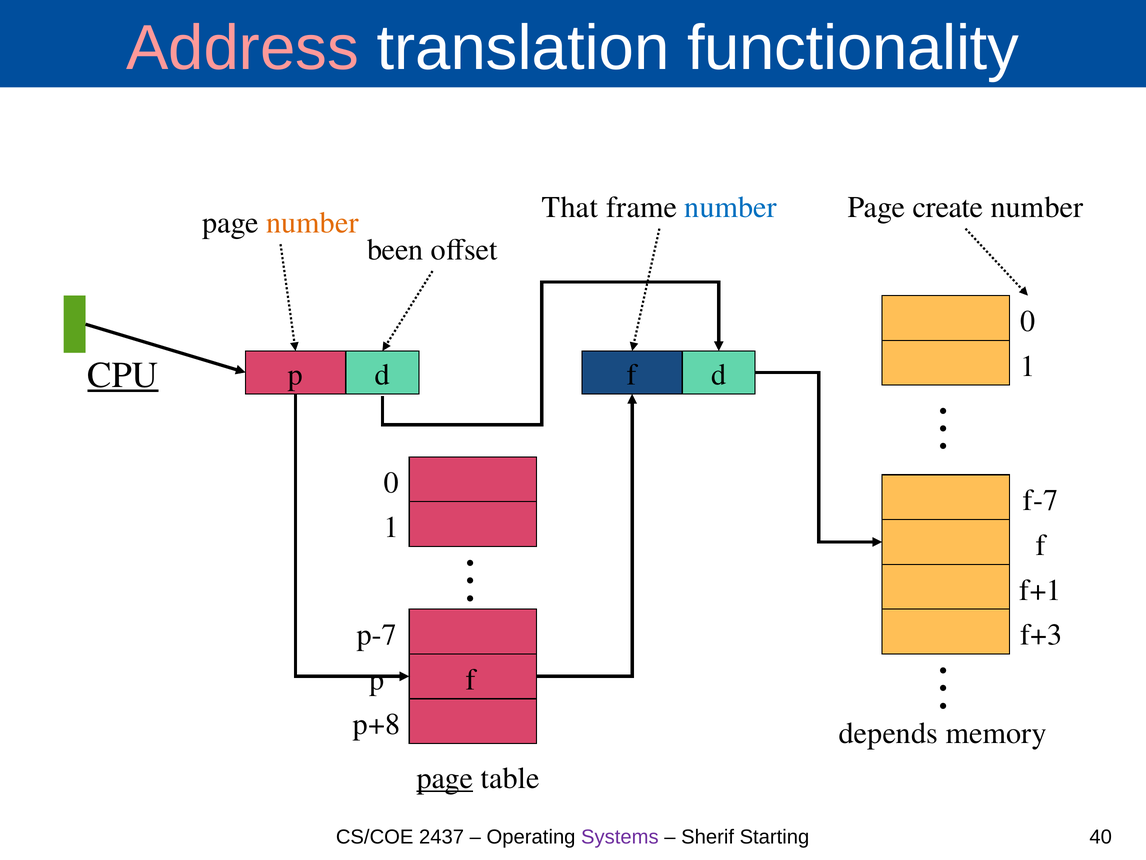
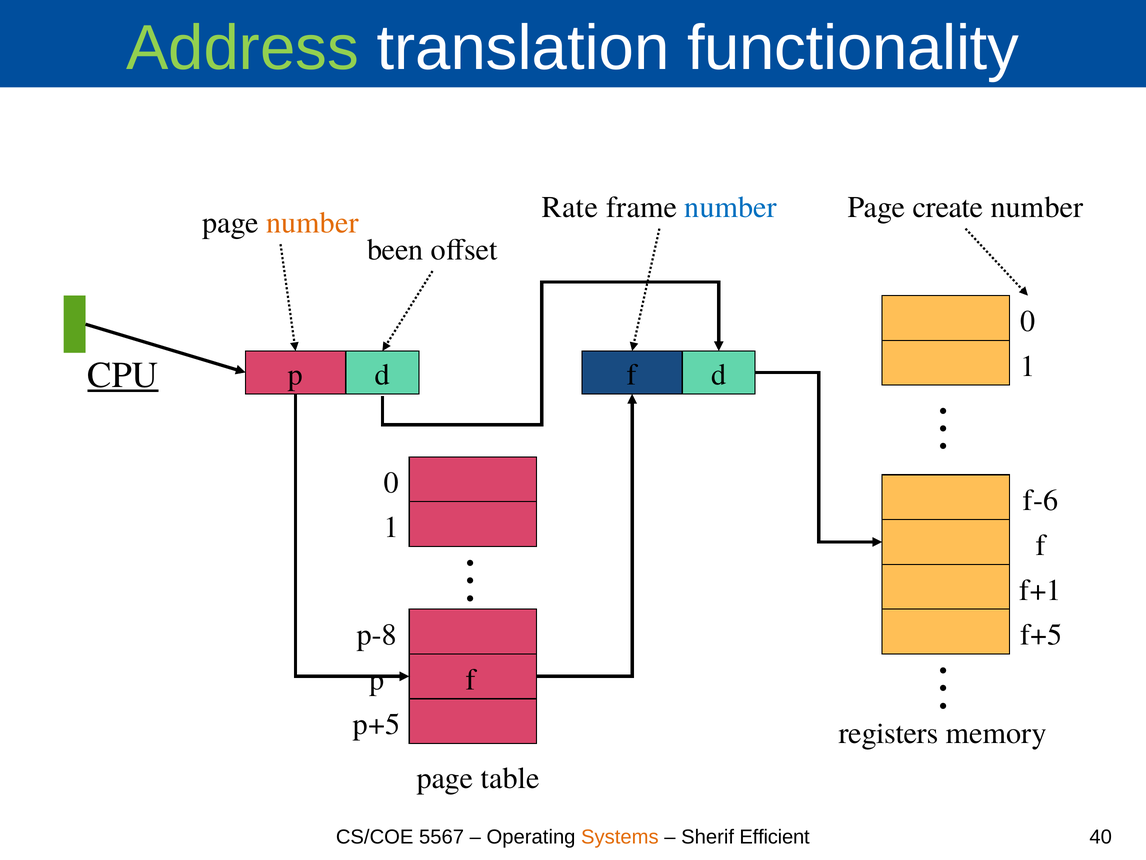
Address colour: pink -> light green
That: That -> Rate
f-7: f-7 -> f-6
p-7: p-7 -> p-8
f+3: f+3 -> f+5
p+8: p+8 -> p+5
depends: depends -> registers
page at (445, 778) underline: present -> none
2437: 2437 -> 5567
Systems colour: purple -> orange
Starting: Starting -> Efficient
